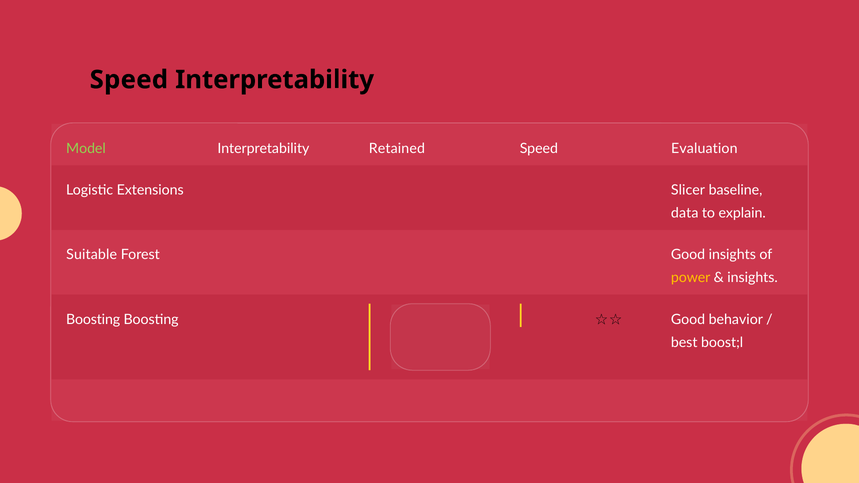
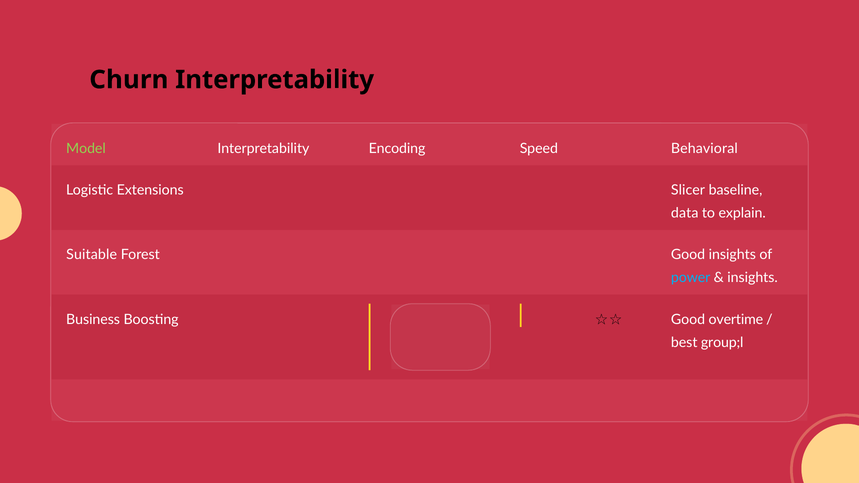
Speed at (129, 80): Speed -> Churn
Retained: Retained -> Encoding
Evaluation: Evaluation -> Behavioral
power colour: yellow -> light blue
behavior: behavior -> overtime
Boosting at (93, 319): Boosting -> Business
boost;l: boost;l -> group;l
